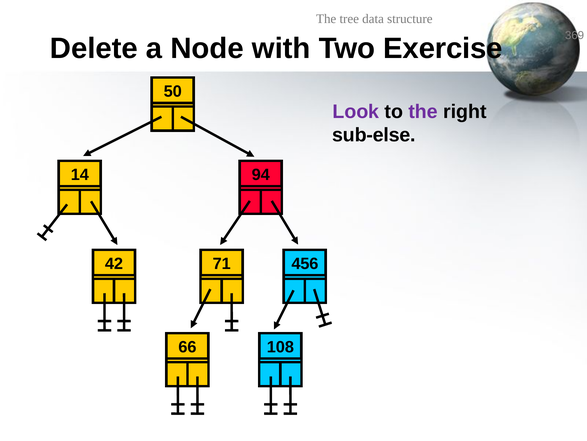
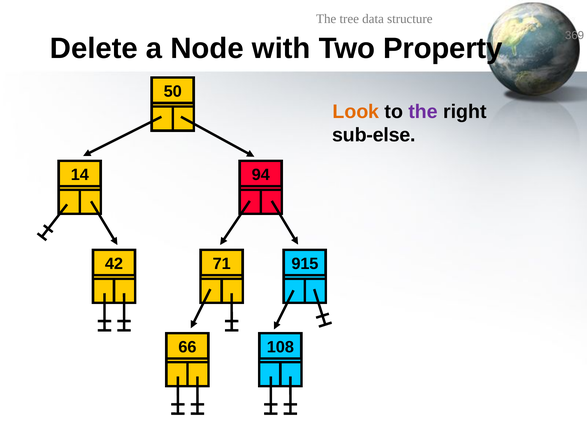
Exercise: Exercise -> Property
Look colour: purple -> orange
456: 456 -> 915
